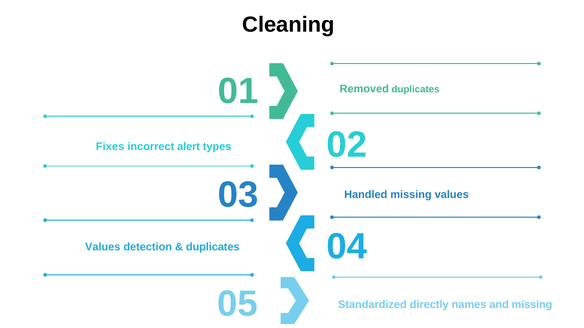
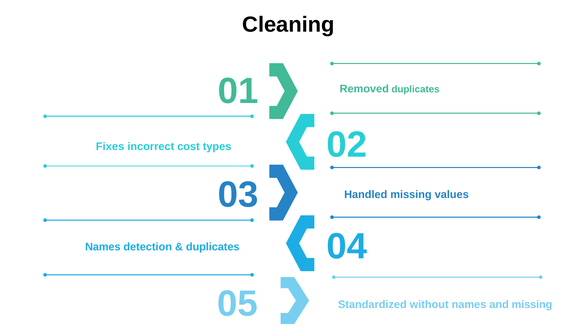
alert: alert -> cost
Values at (103, 247): Values -> Names
directly: directly -> without
